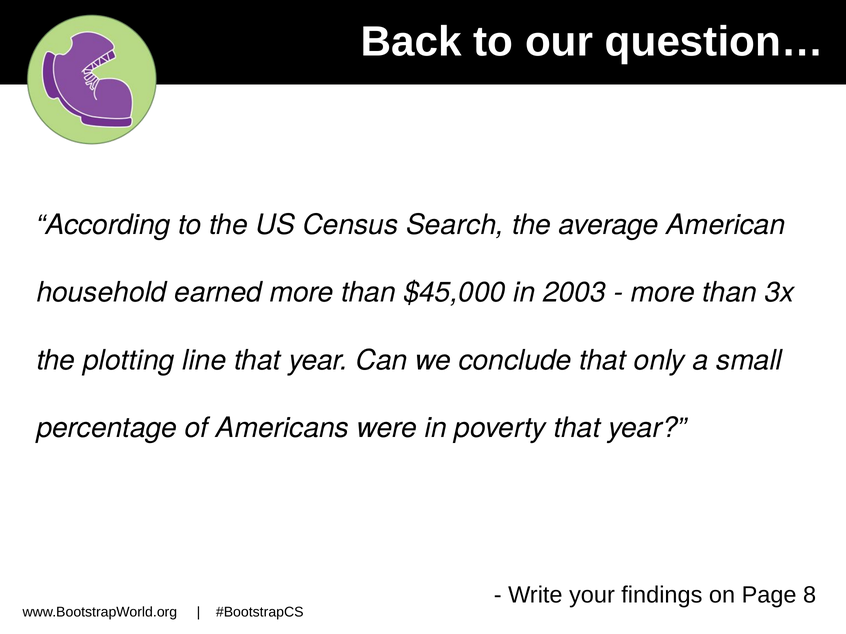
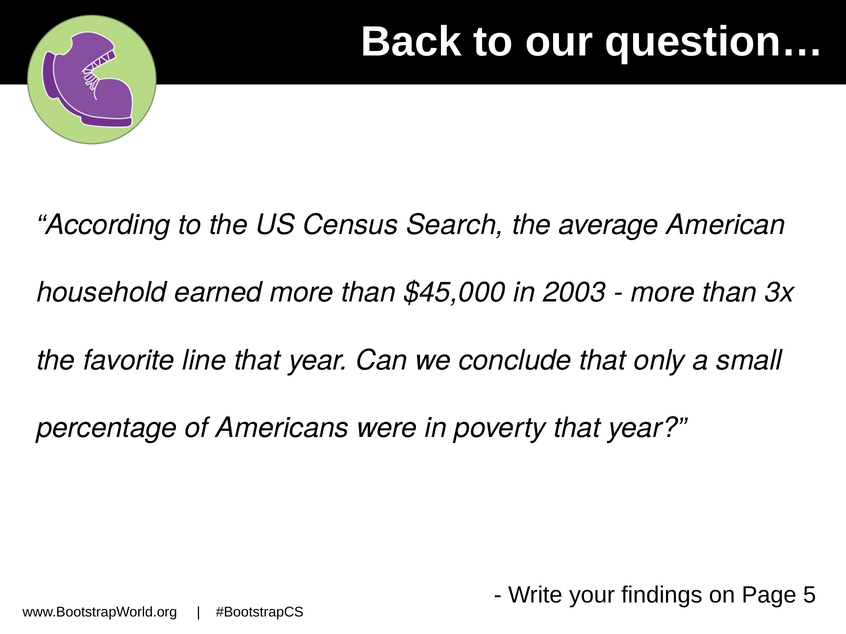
plotting: plotting -> favorite
8: 8 -> 5
